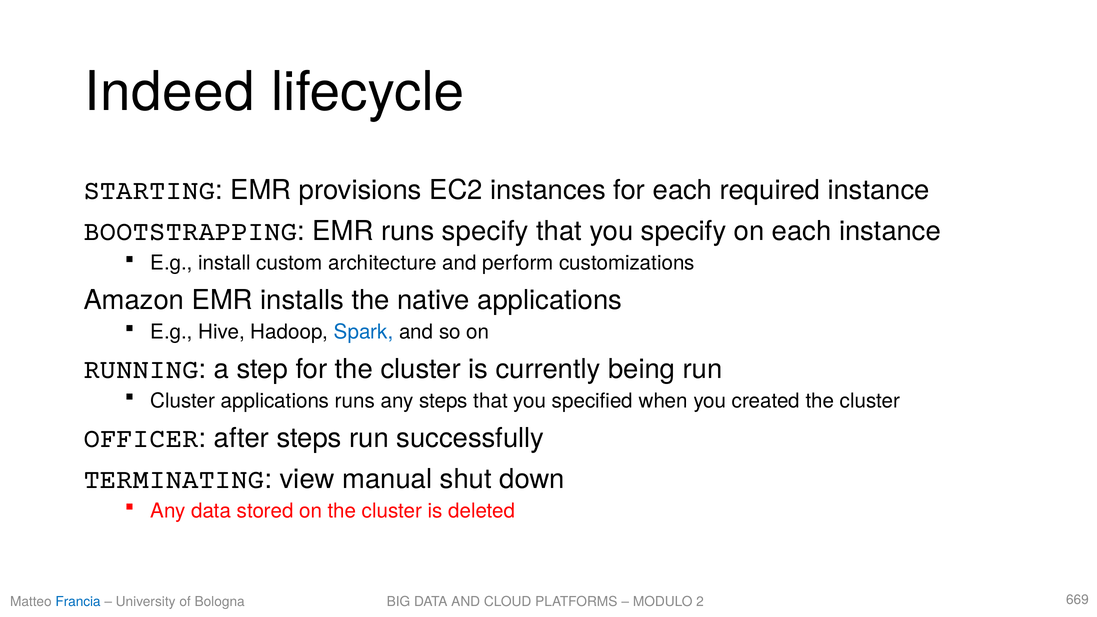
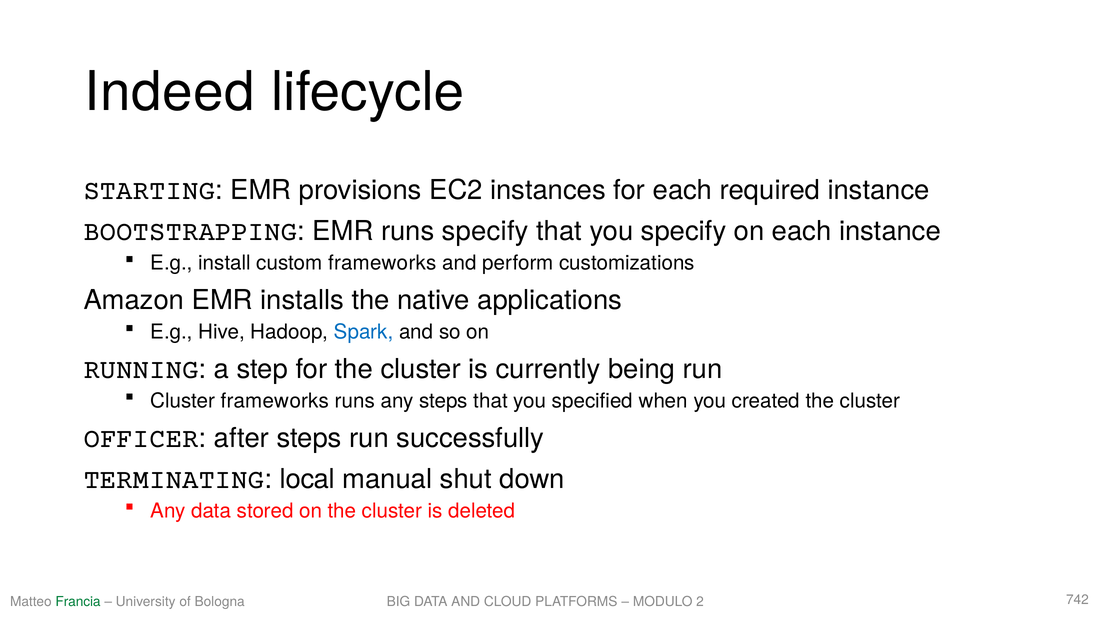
custom architecture: architecture -> frameworks
Cluster applications: applications -> frameworks
view: view -> local
Francia colour: blue -> green
669: 669 -> 742
